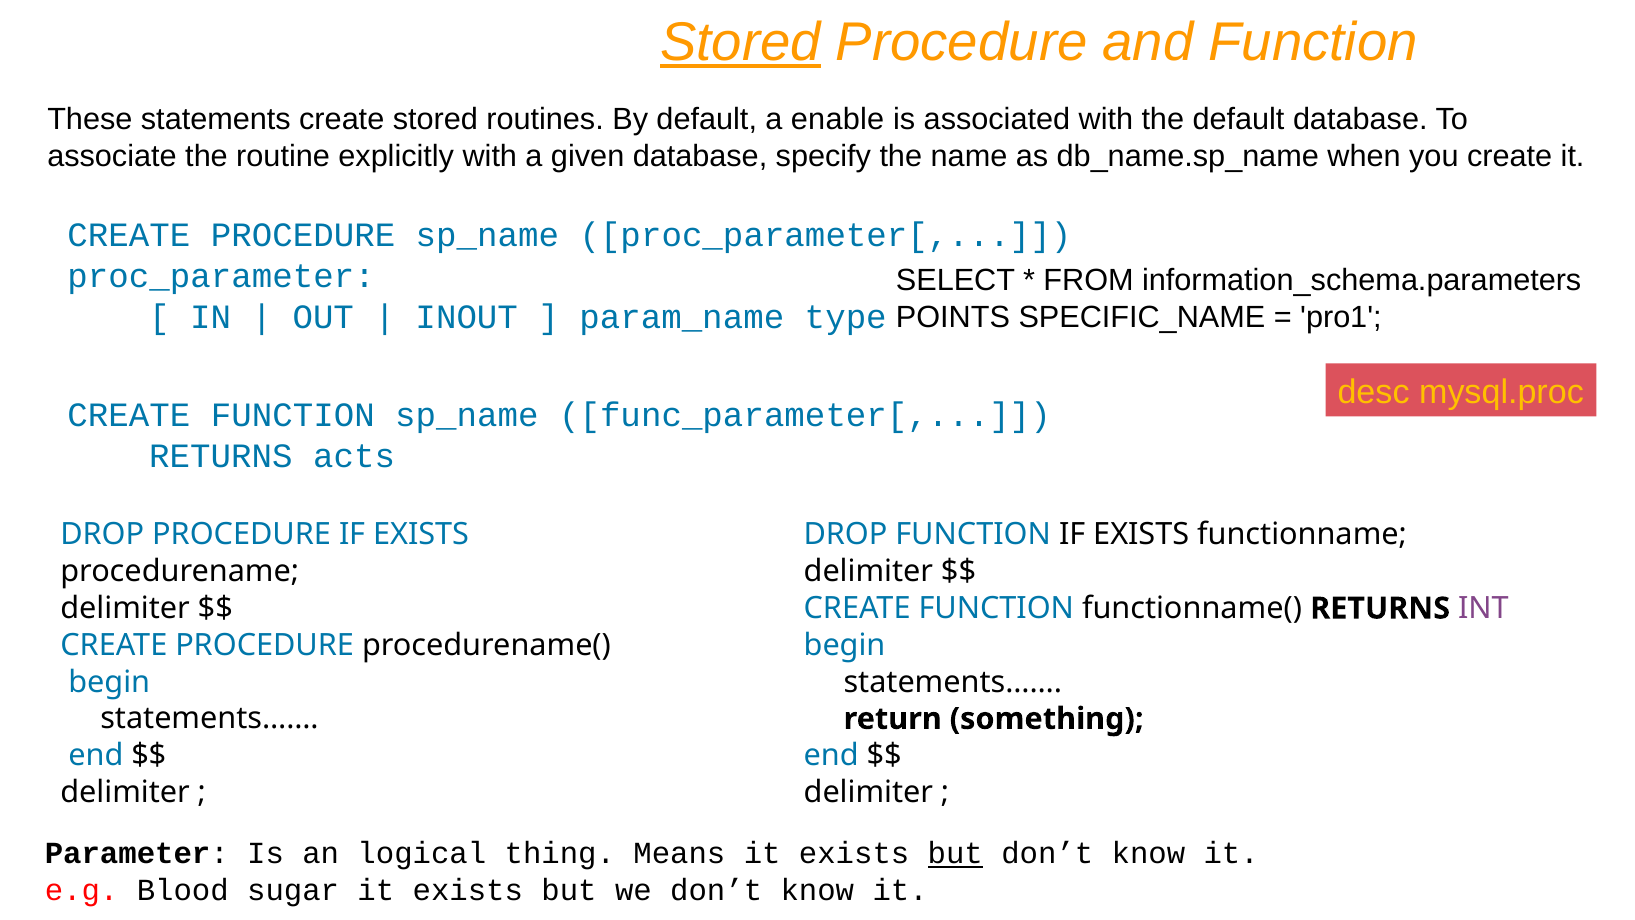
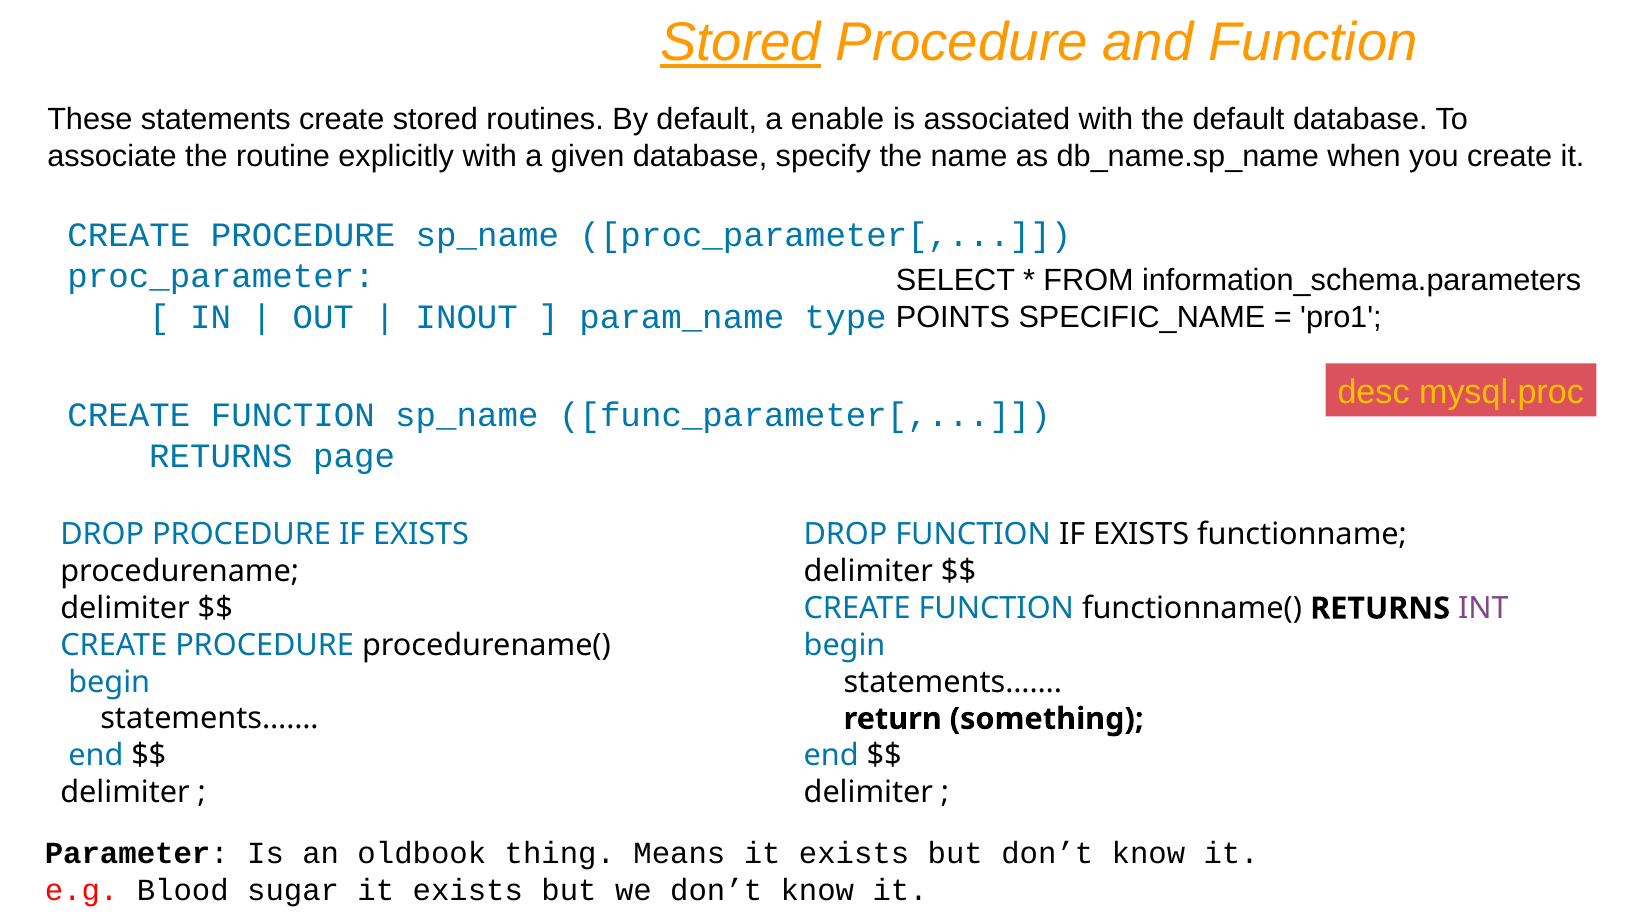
acts: acts -> page
logical: logical -> oldbook
but at (955, 853) underline: present -> none
